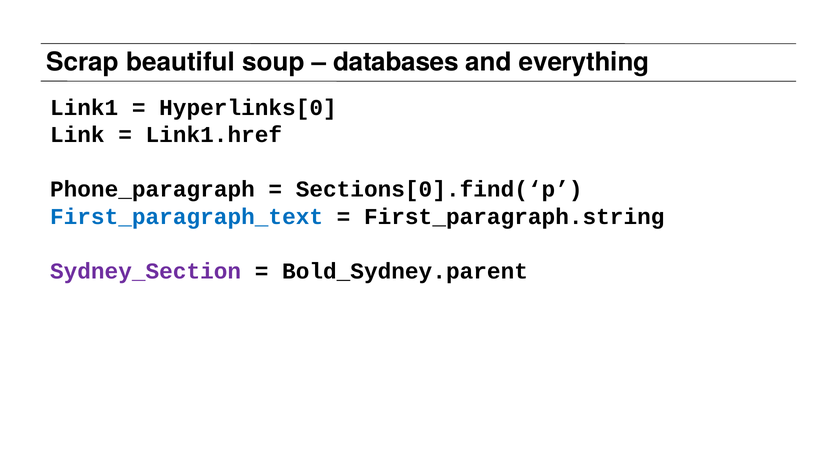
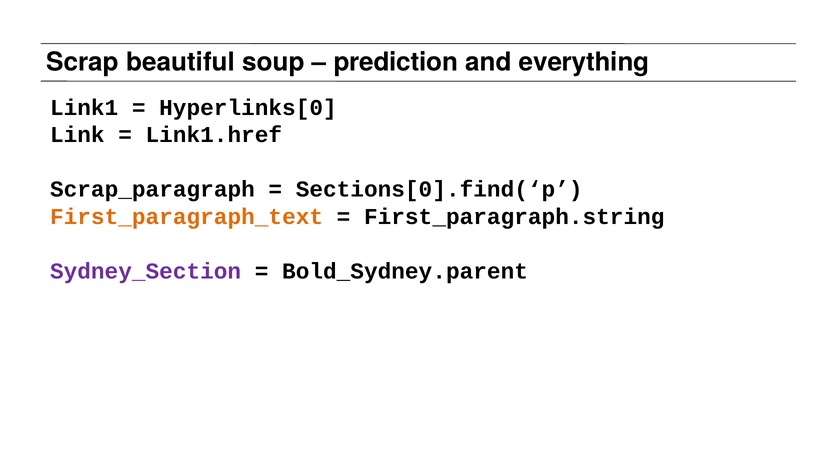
databases: databases -> prediction
Phone_paragraph: Phone_paragraph -> Scrap_paragraph
First_paragraph_text colour: blue -> orange
